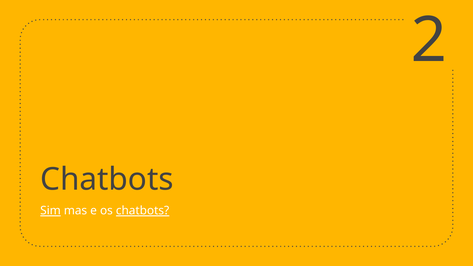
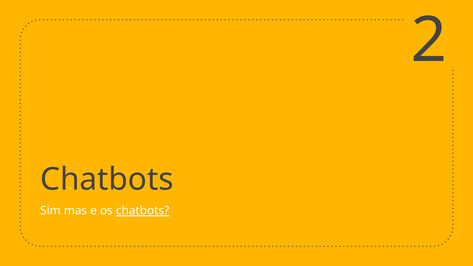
Sim underline: present -> none
